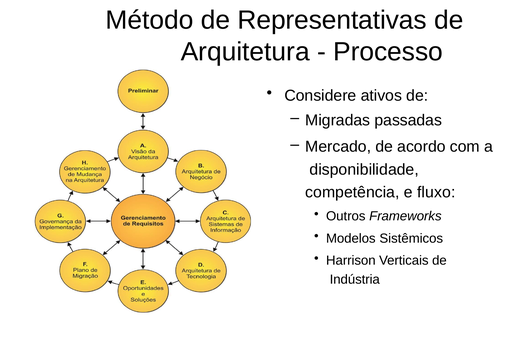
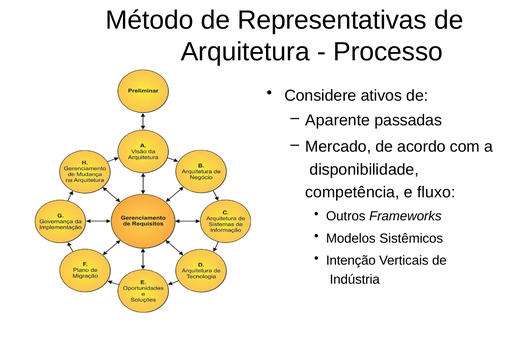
Migradas: Migradas -> Aparente
Harrison: Harrison -> Intenção
